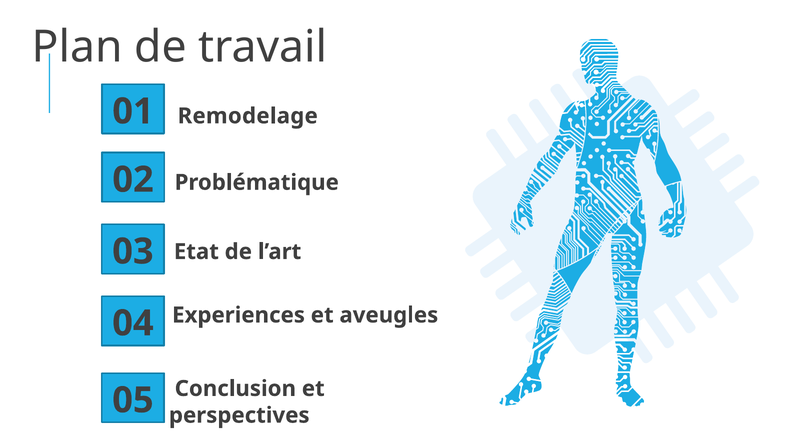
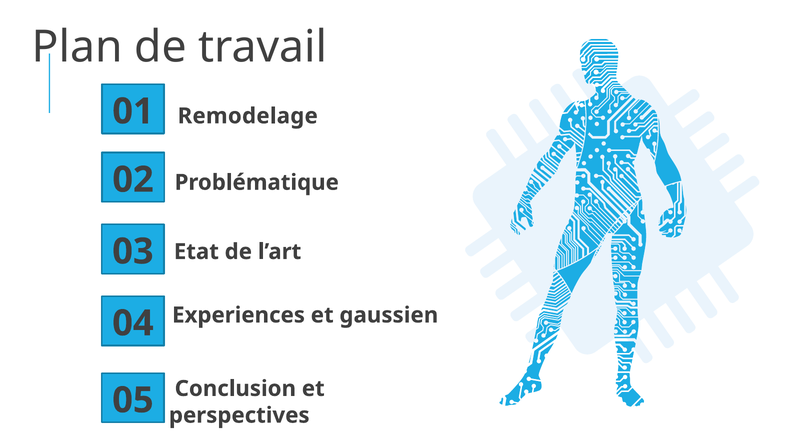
aveugles: aveugles -> gaussien
